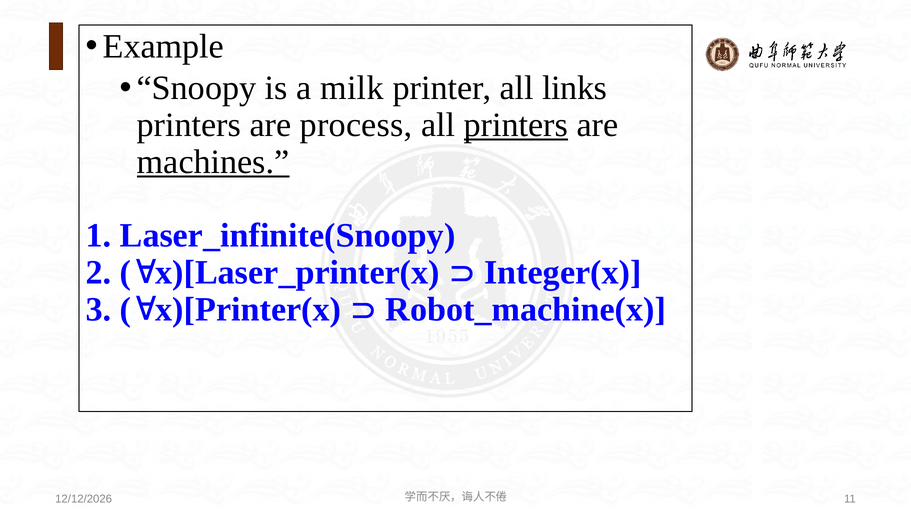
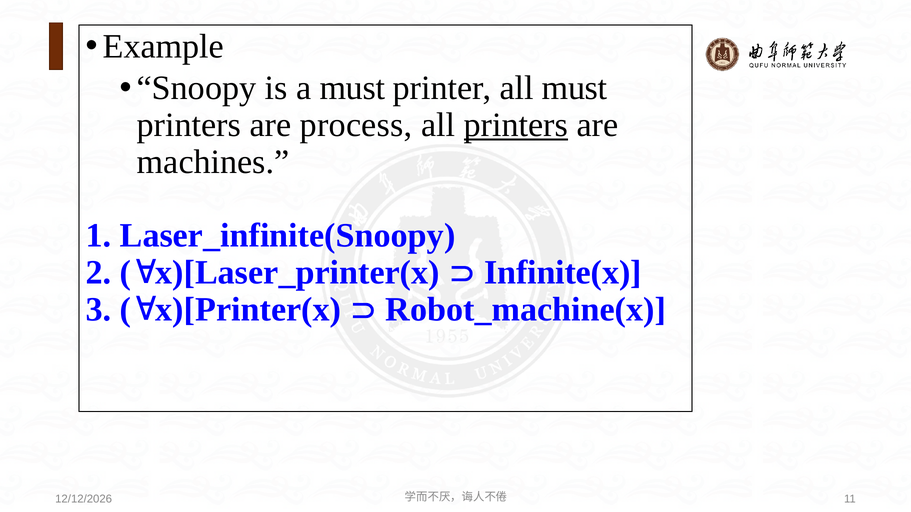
a milk: milk -> must
all links: links -> must
machines underline: present -> none
Integer(x: Integer(x -> Infinite(x
